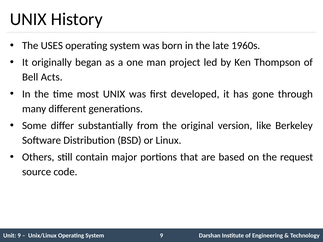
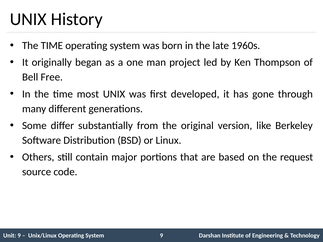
USES at (52, 46): USES -> TIME
Acts: Acts -> Free
